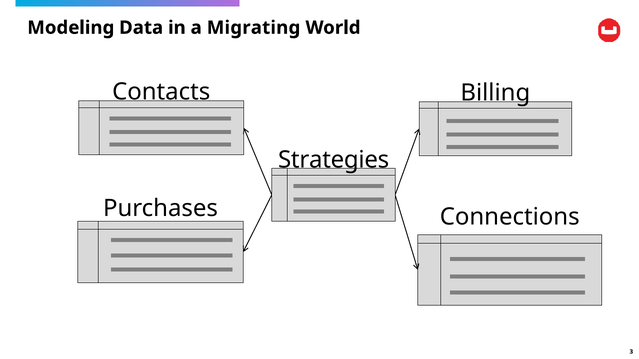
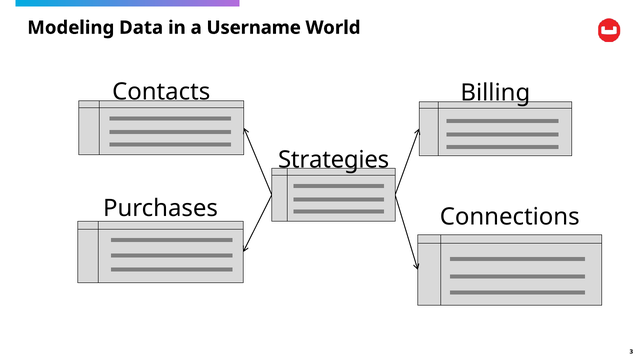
Migrating: Migrating -> Username
